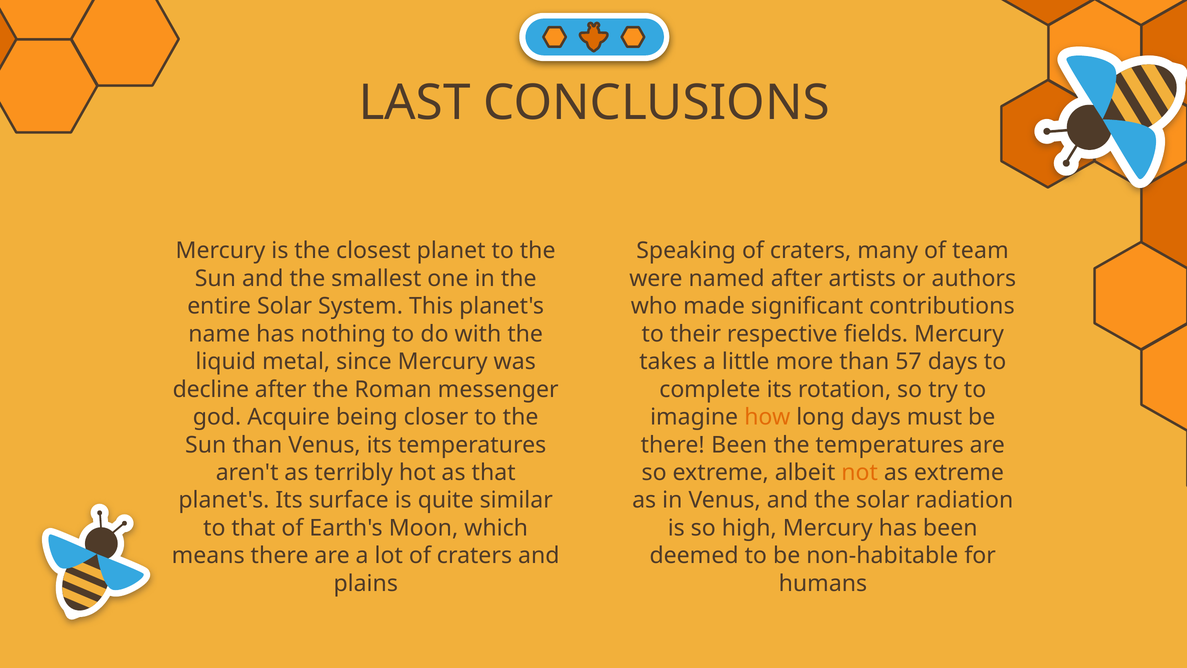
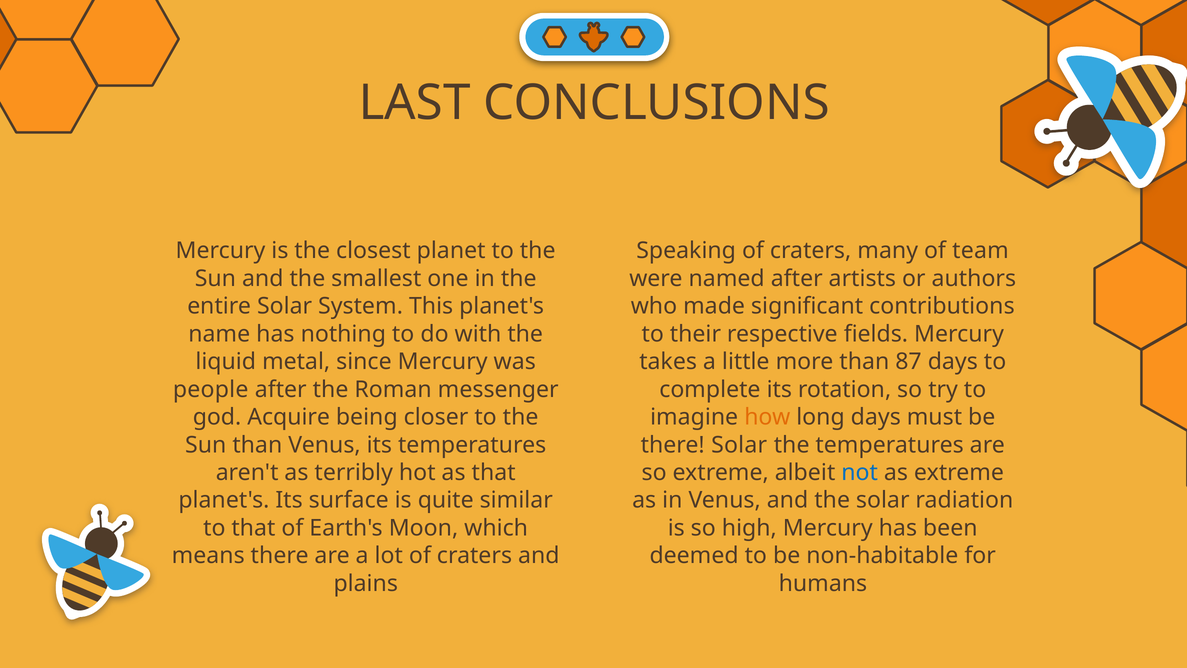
57: 57 -> 87
decline: decline -> people
there Been: Been -> Solar
not colour: orange -> blue
